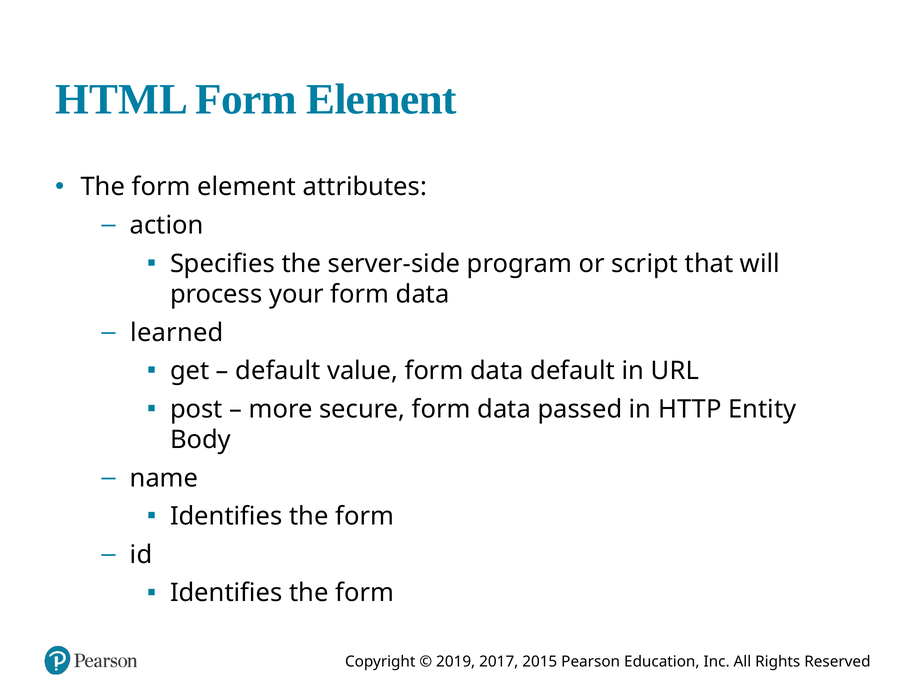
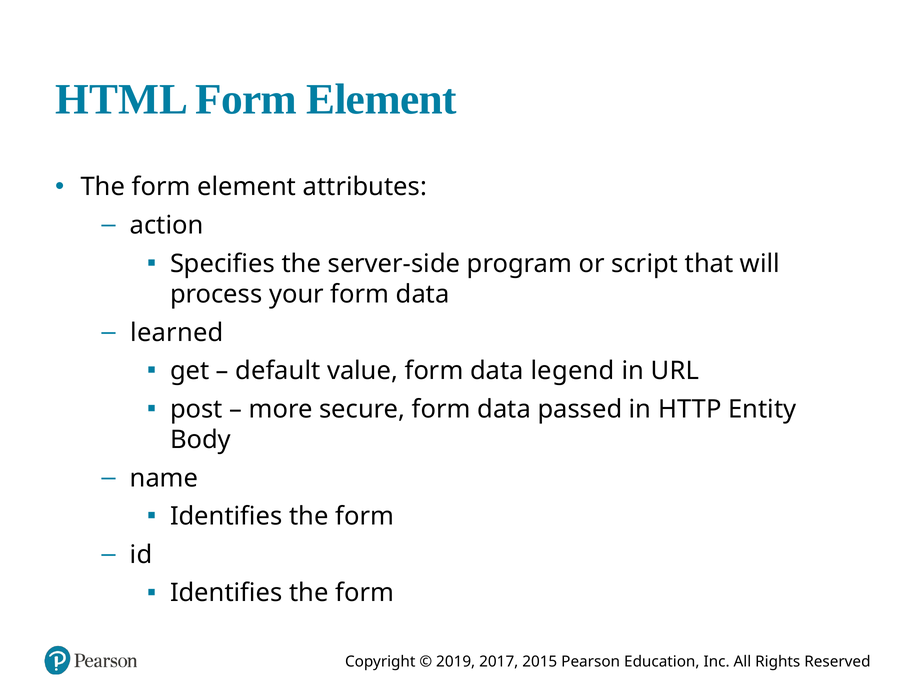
data default: default -> legend
